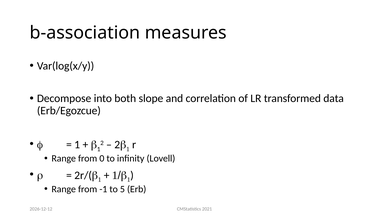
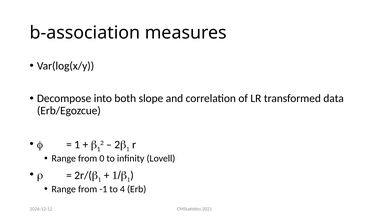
5: 5 -> 4
